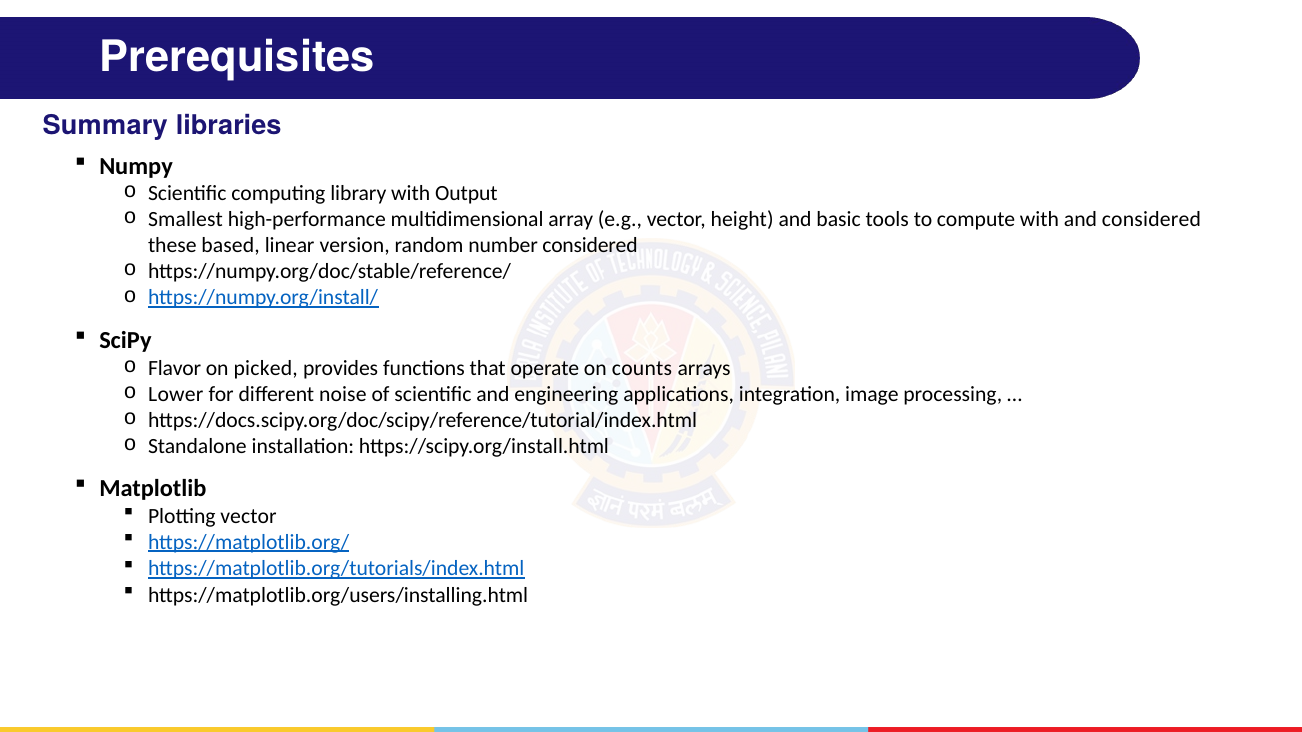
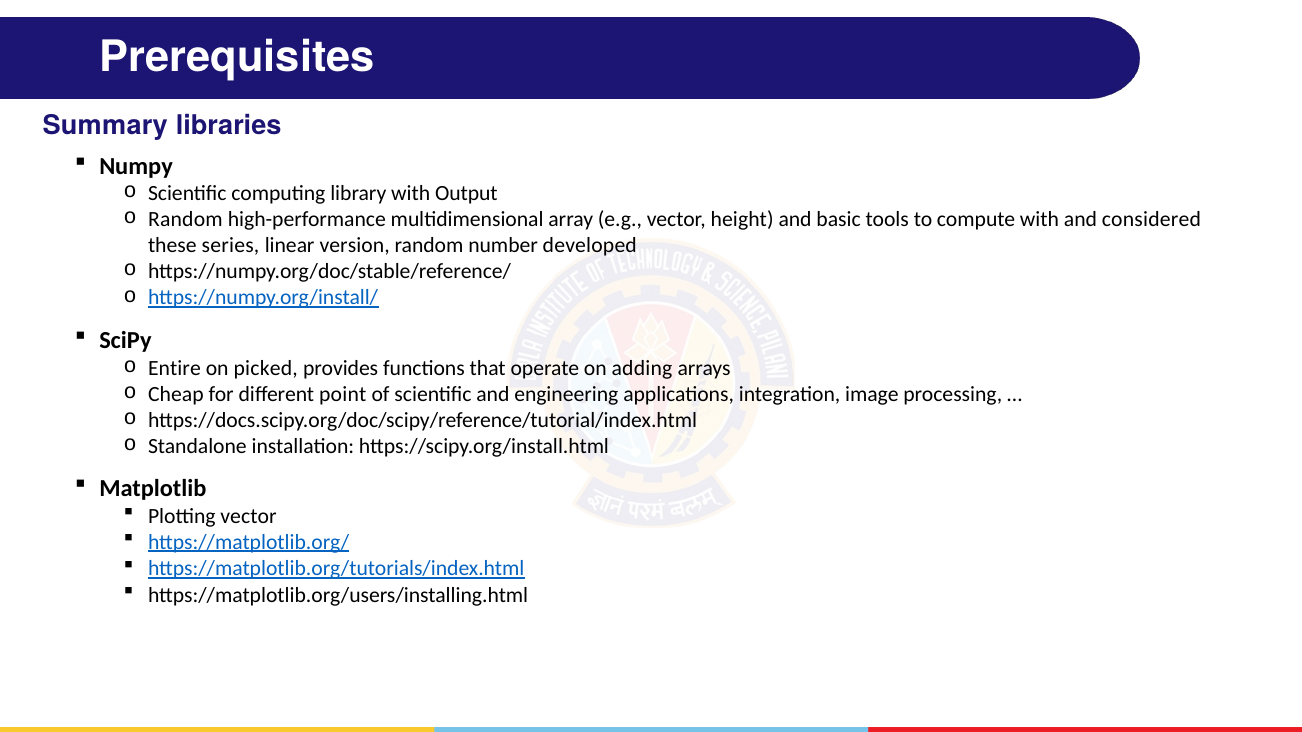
Smallest at (185, 220): Smallest -> Random
based: based -> series
number considered: considered -> developed
Flavor: Flavor -> Entire
counts: counts -> adding
Lower: Lower -> Cheap
noise: noise -> point
